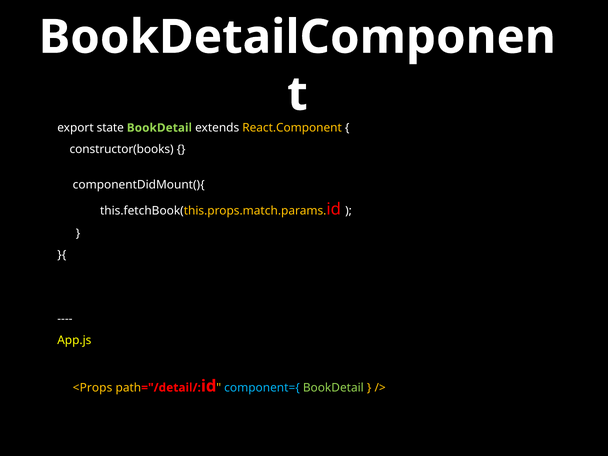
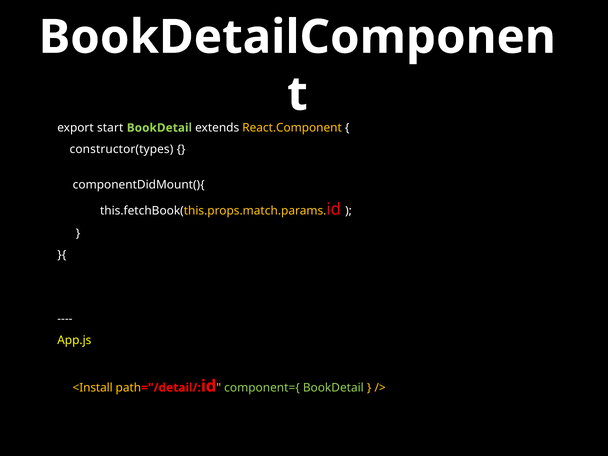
state: state -> start
constructor(books: constructor(books -> constructor(types
<Props: <Props -> <Install
component={ colour: light blue -> light green
